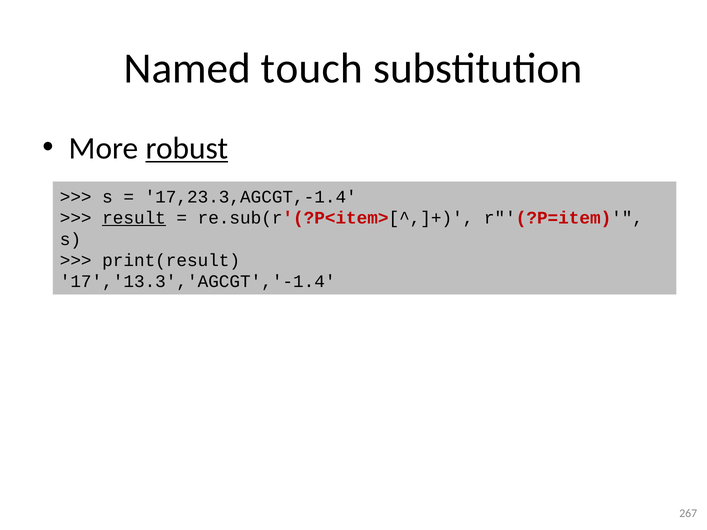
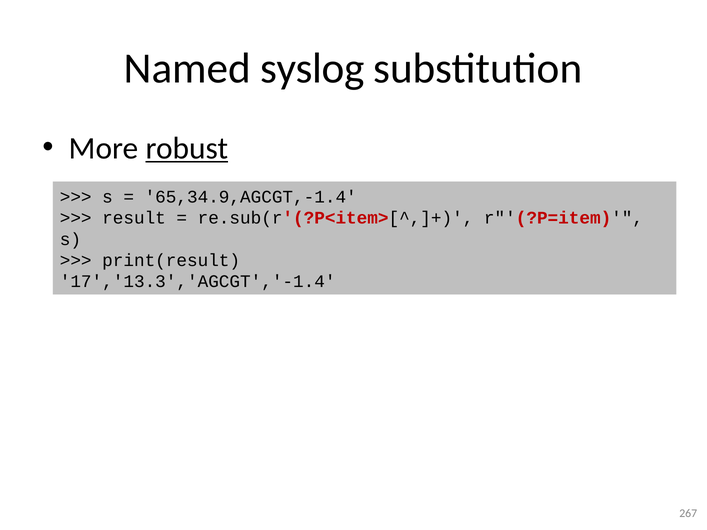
touch: touch -> syslog
17,23.3,AGCGT,-1.4: 17,23.3,AGCGT,-1.4 -> 65,34.9,AGCGT,-1.4
result underline: present -> none
